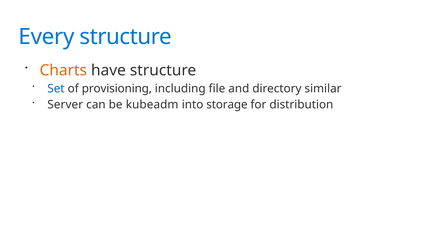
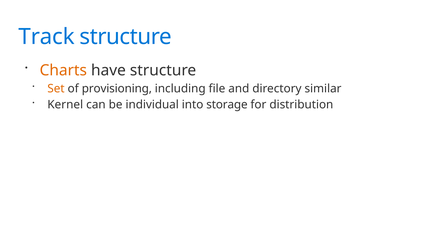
Every: Every -> Track
Set colour: blue -> orange
Server: Server -> Kernel
kubeadm: kubeadm -> individual
